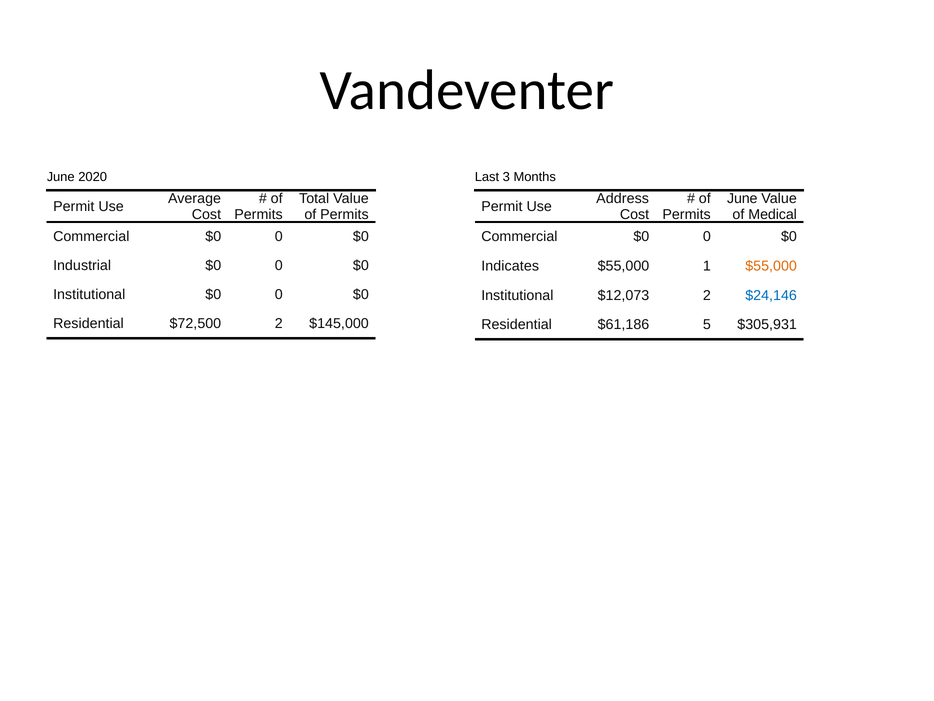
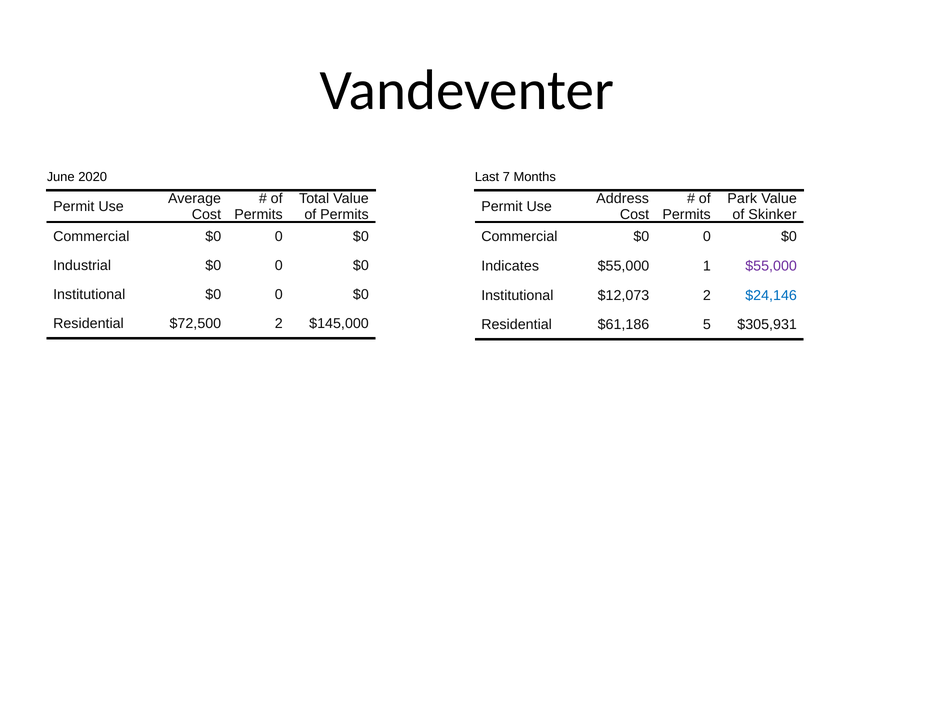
3: 3 -> 7
June at (742, 198): June -> Park
Medical: Medical -> Skinker
$55,000 at (771, 266) colour: orange -> purple
